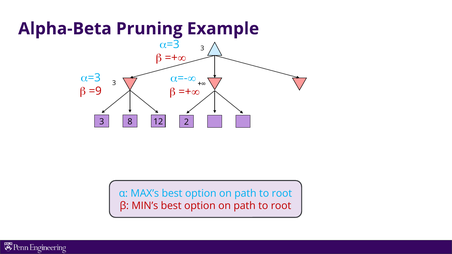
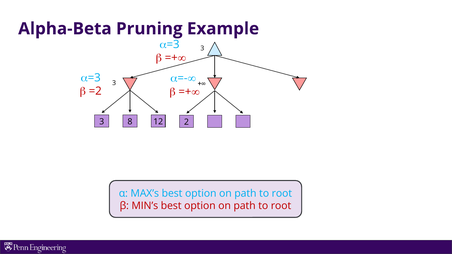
=9: =9 -> =2
